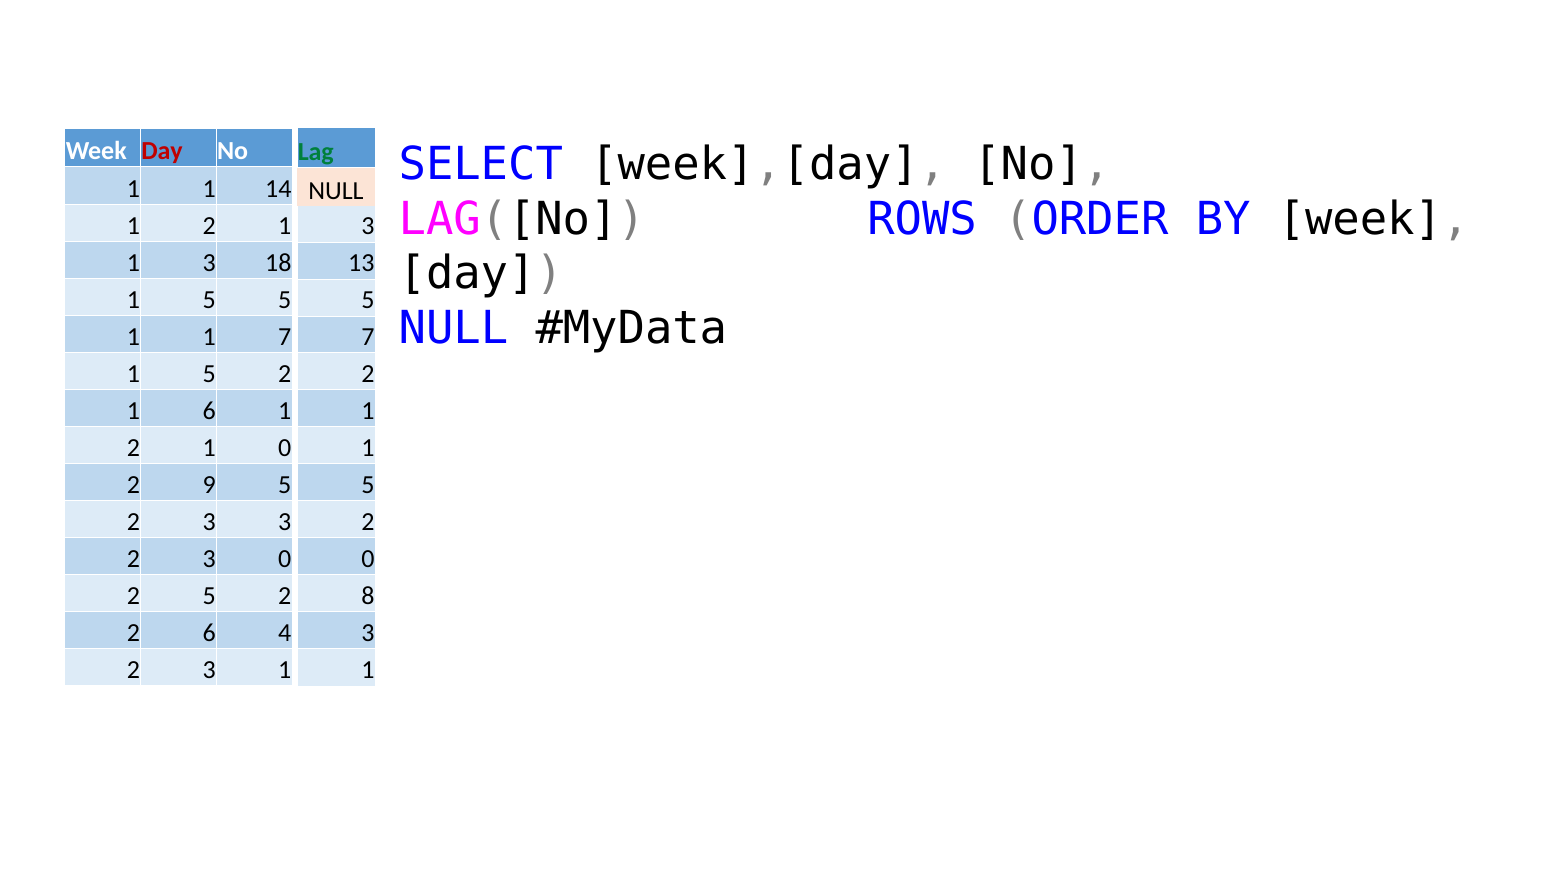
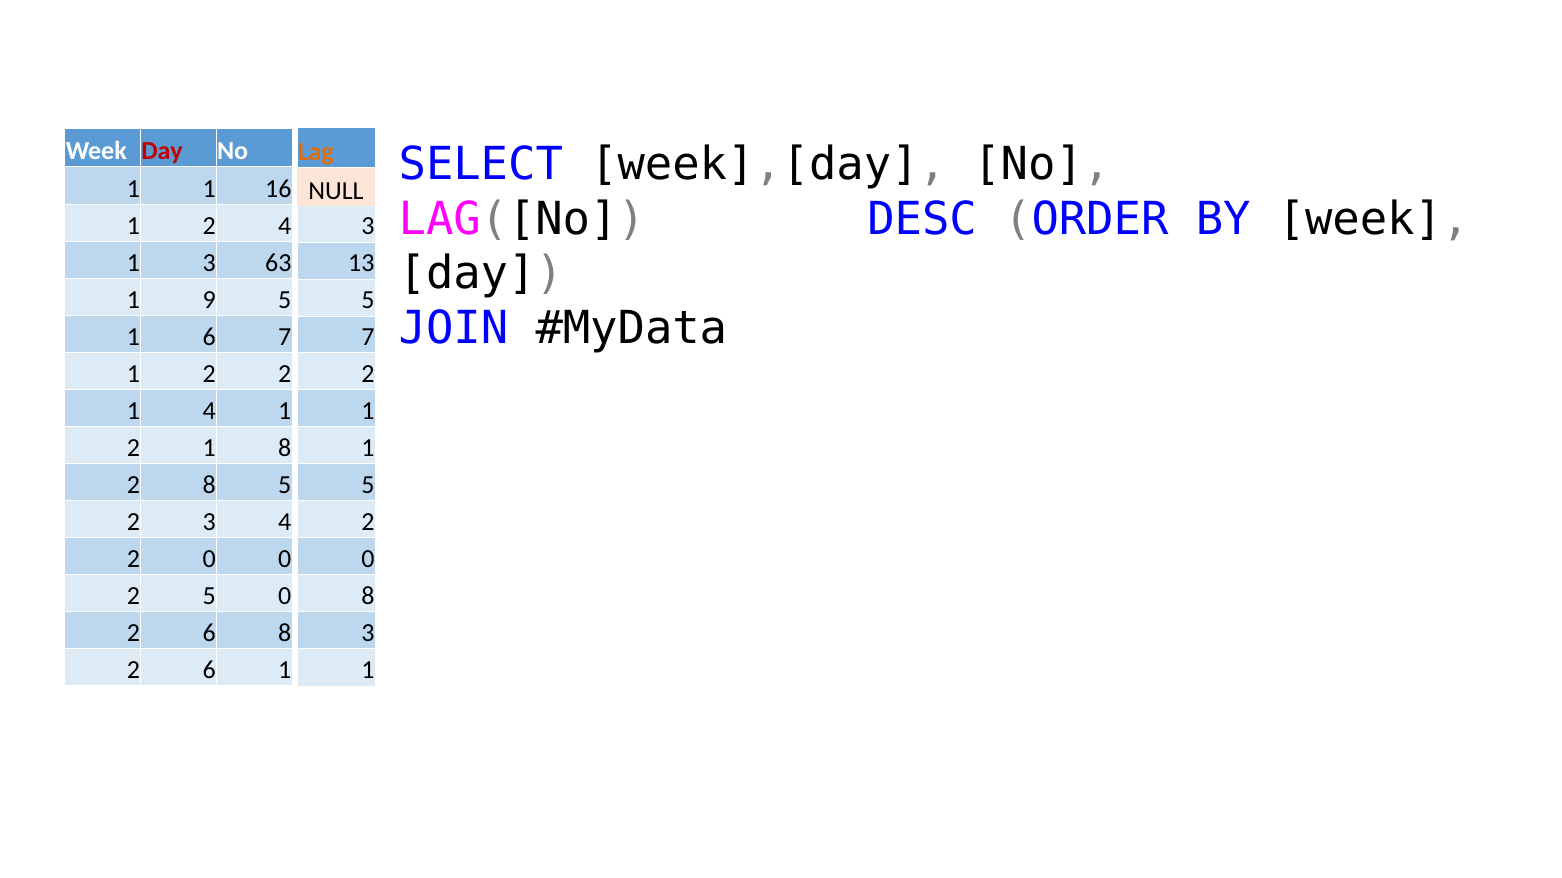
Lag colour: green -> orange
14: 14 -> 16
ROWS: ROWS -> DESC
1 at (285, 226): 1 -> 4
18: 18 -> 63
5 at (209, 300): 5 -> 9
NULL at (453, 329): NULL -> JOIN
1 at (209, 337): 1 -> 6
5 at (209, 374): 5 -> 2
1 6: 6 -> 4
1 0: 0 -> 8
2 9: 9 -> 8
3 3: 3 -> 4
3 at (209, 559): 3 -> 0
2 5 2: 2 -> 0
6 4: 4 -> 8
3 at (209, 670): 3 -> 6
